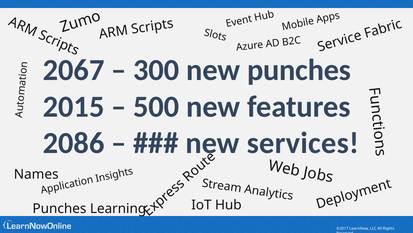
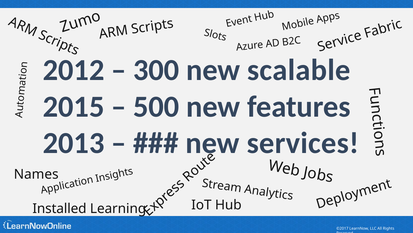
2067: 2067 -> 2012
new punches: punches -> scalable
2086: 2086 -> 2013
Punches at (59, 208): Punches -> Installed
